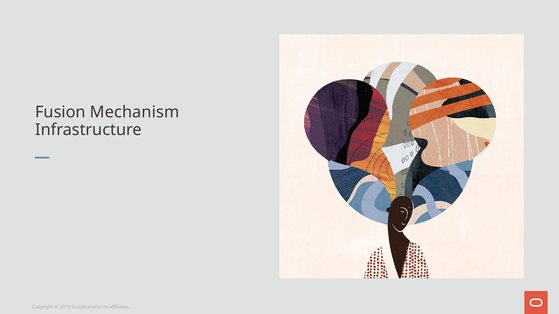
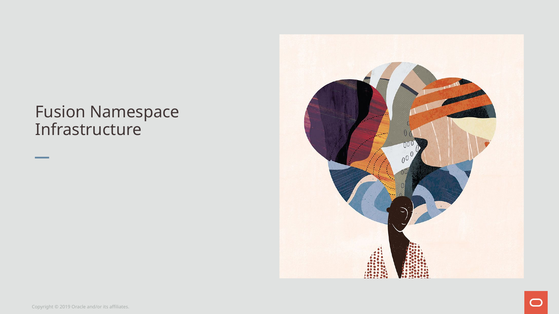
Mechanism: Mechanism -> Namespace
